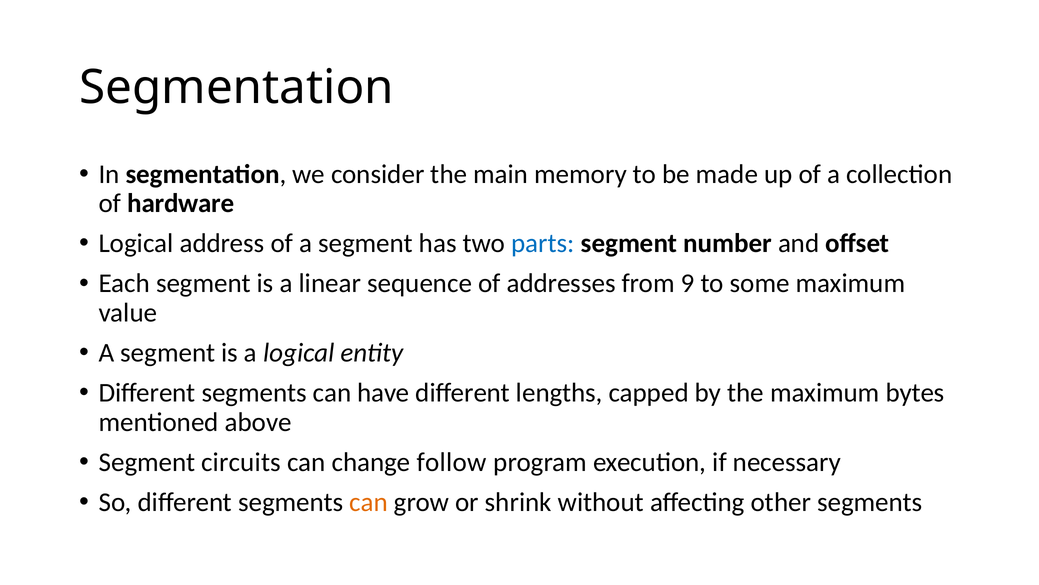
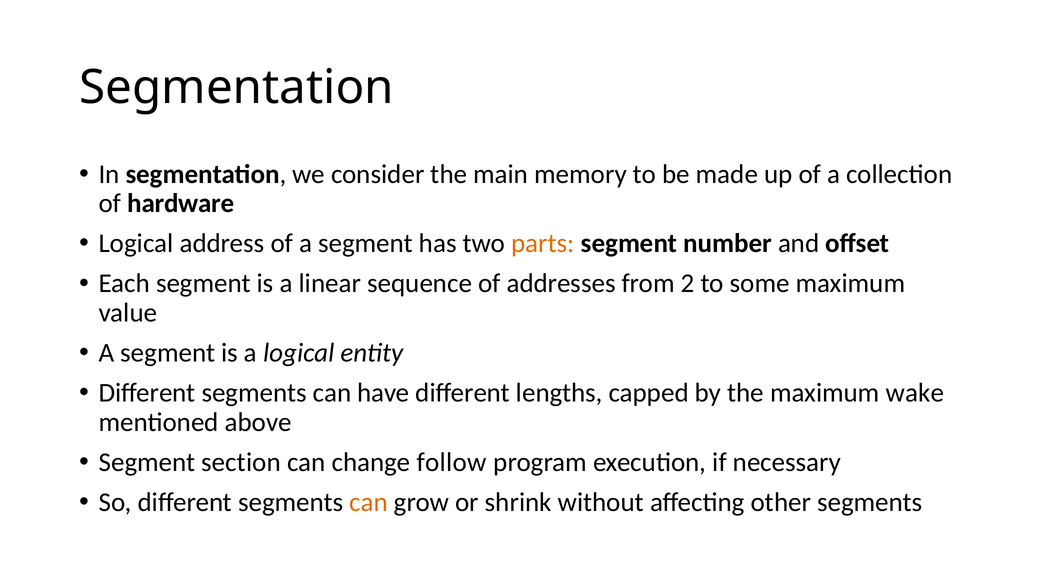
parts colour: blue -> orange
9: 9 -> 2
bytes: bytes -> wake
circuits: circuits -> section
